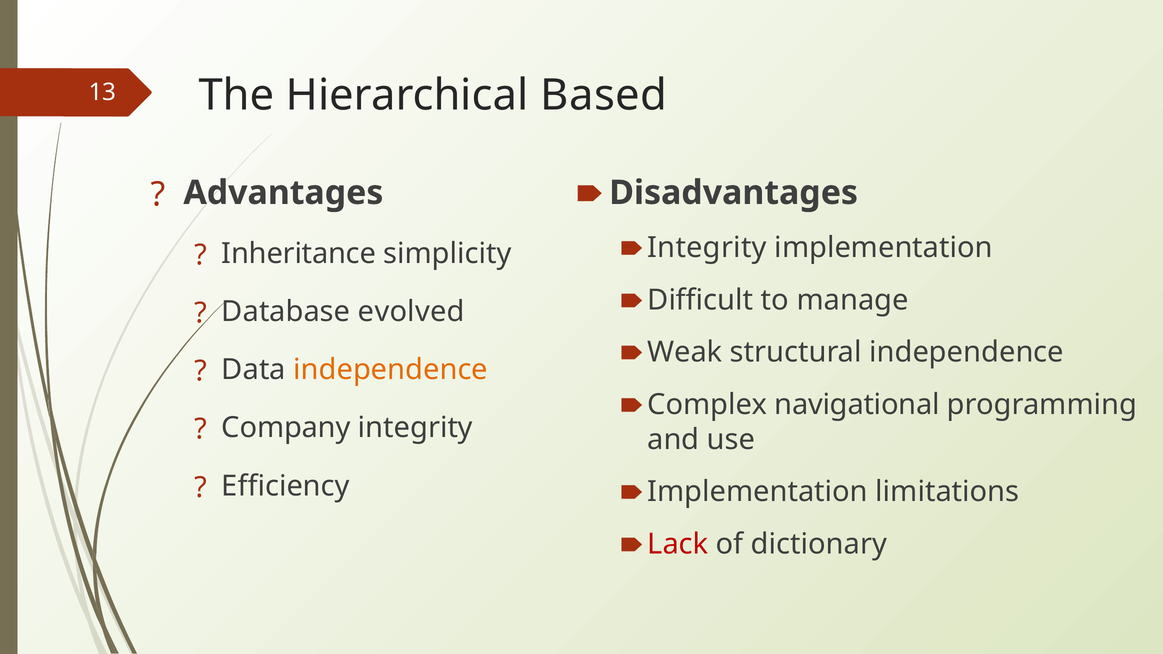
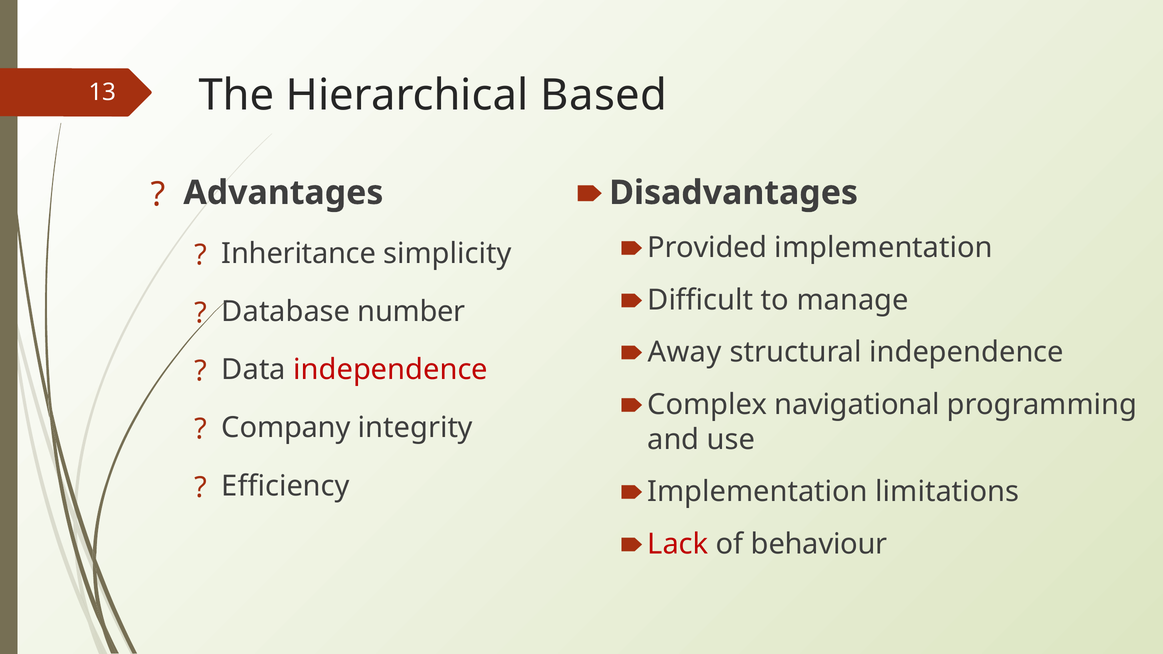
Integrity at (707, 248): Integrity -> Provided
evolved: evolved -> number
Weak: Weak -> Away
independence at (391, 370) colour: orange -> red
dictionary: dictionary -> behaviour
